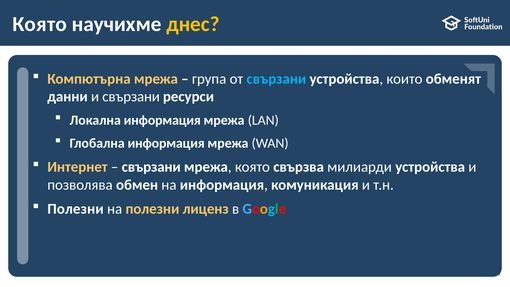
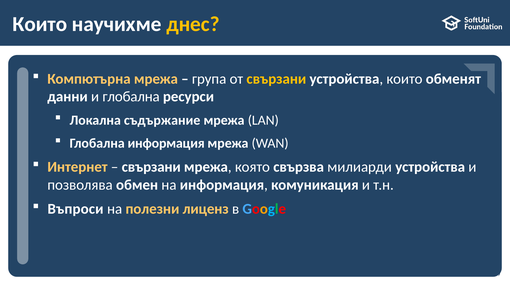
Която at (40, 24): Която -> Които
свързани at (276, 79) colour: light blue -> yellow
и свързани: свързани -> глобална
Локална информация: информация -> съдържание
Полезни at (76, 209): Полезни -> Въпроси
